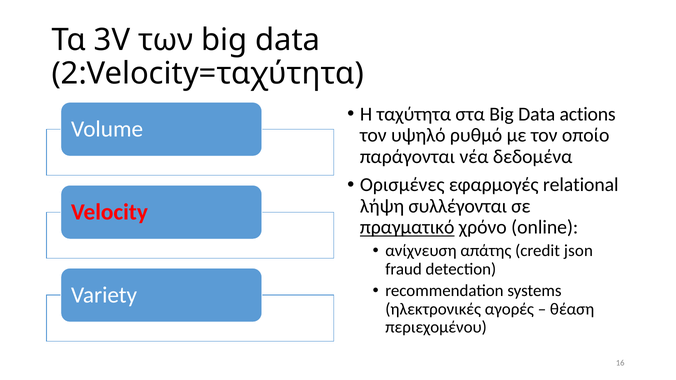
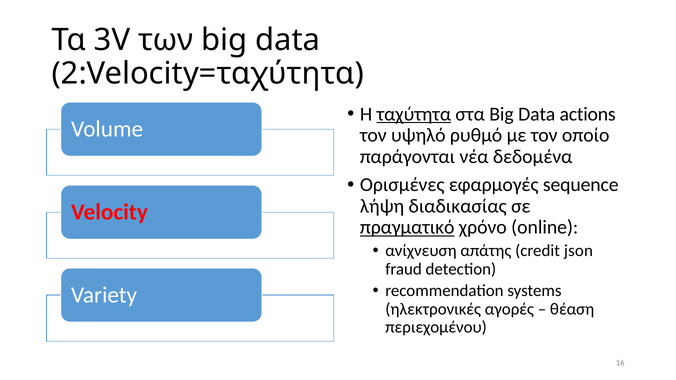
ταχύτητα underline: none -> present
relational: relational -> sequence
συλλέγονται: συλλέγονται -> διαδικασίας
